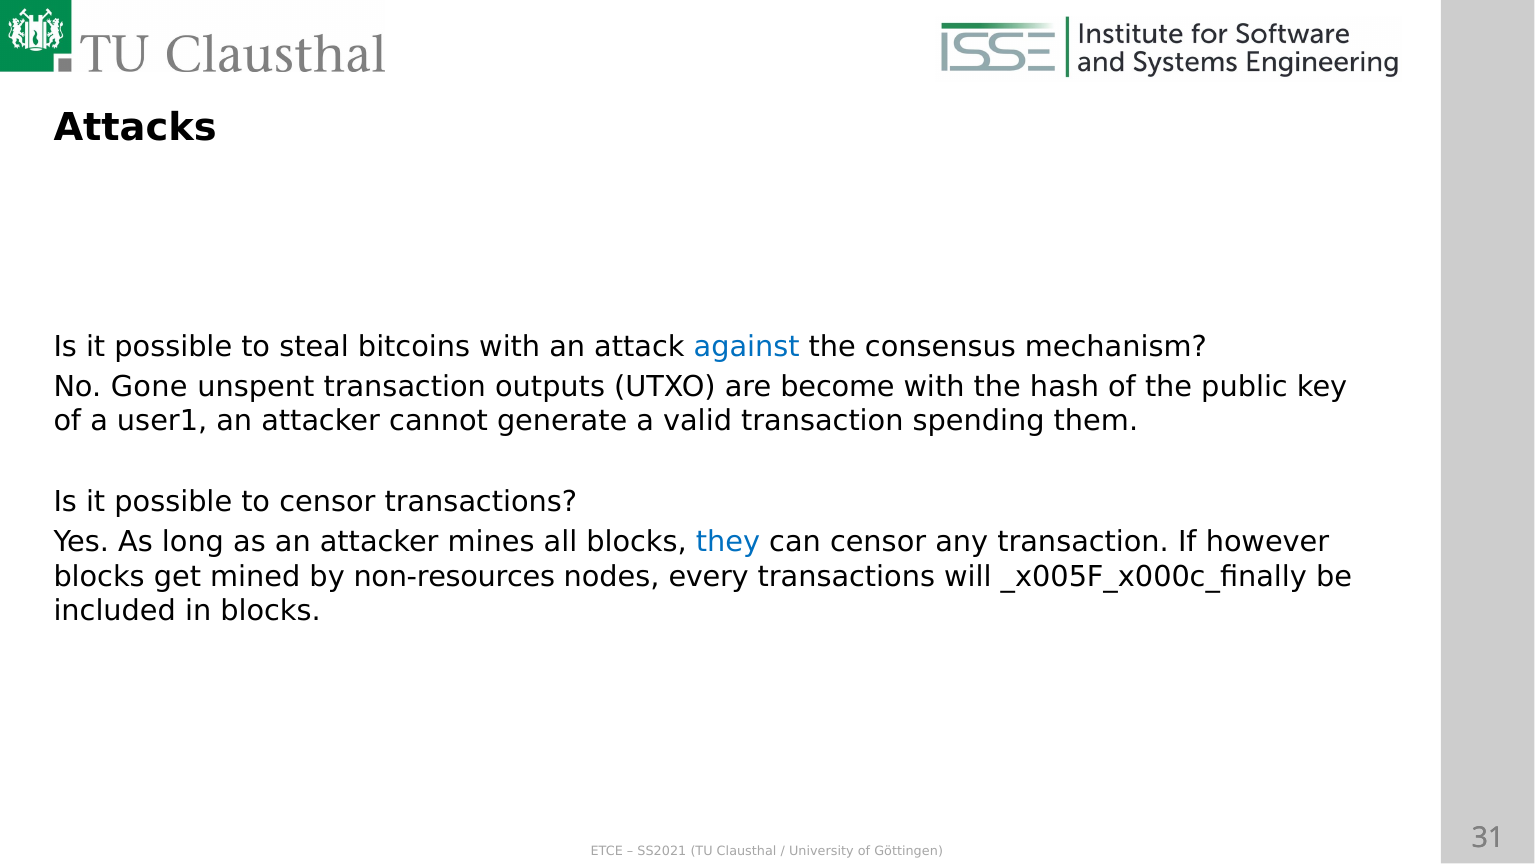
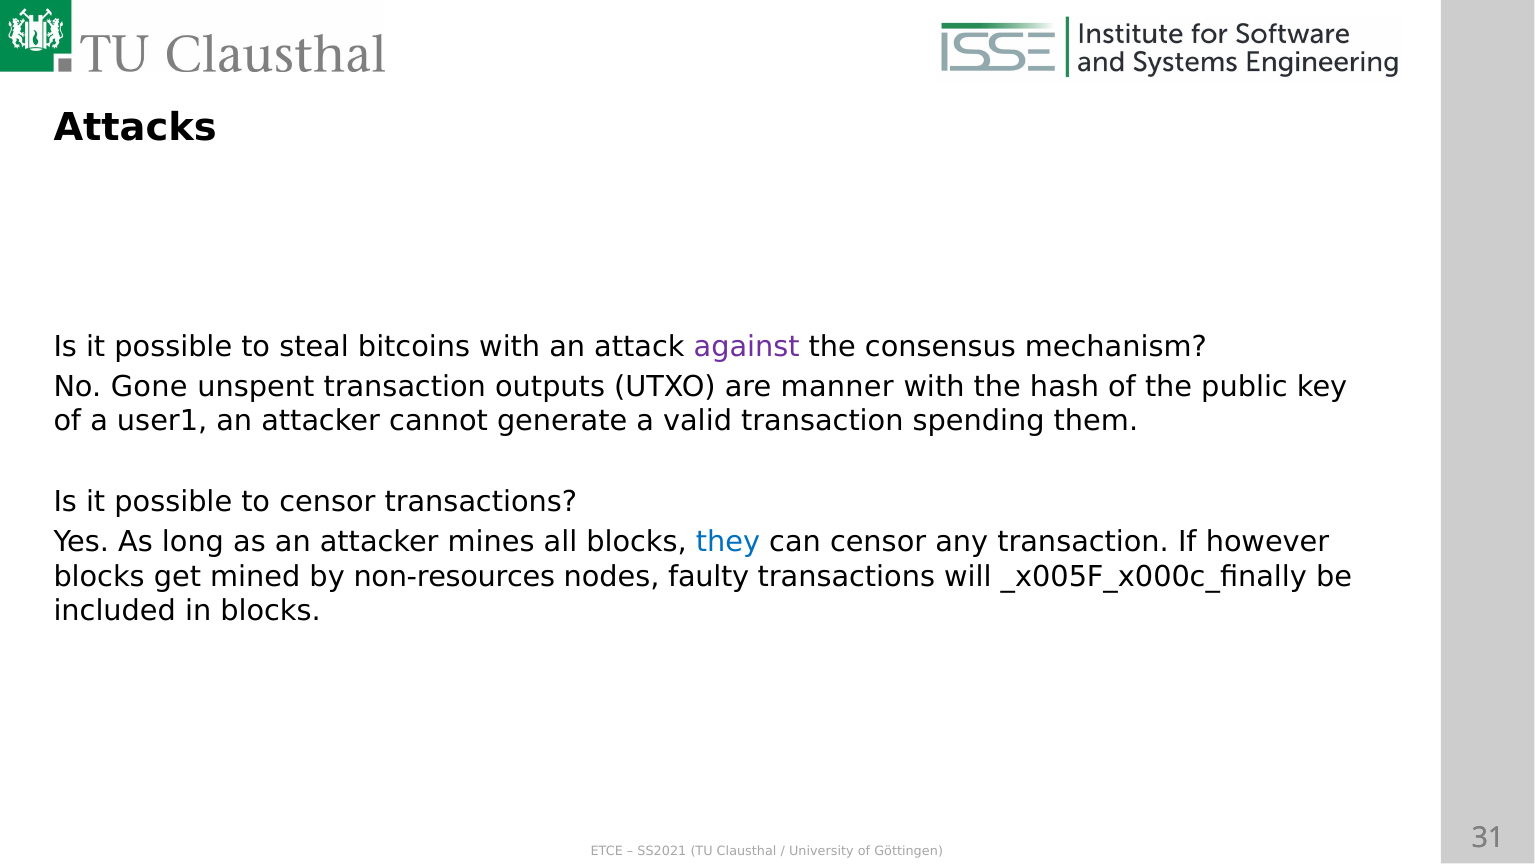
against colour: blue -> purple
become: become -> manner
every: every -> faulty
